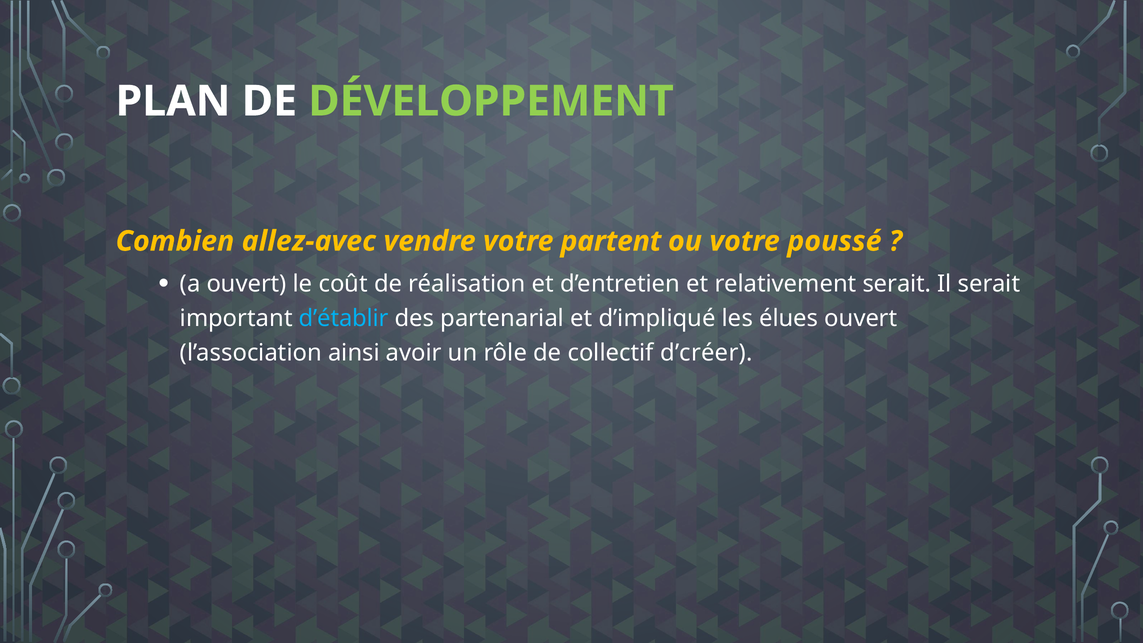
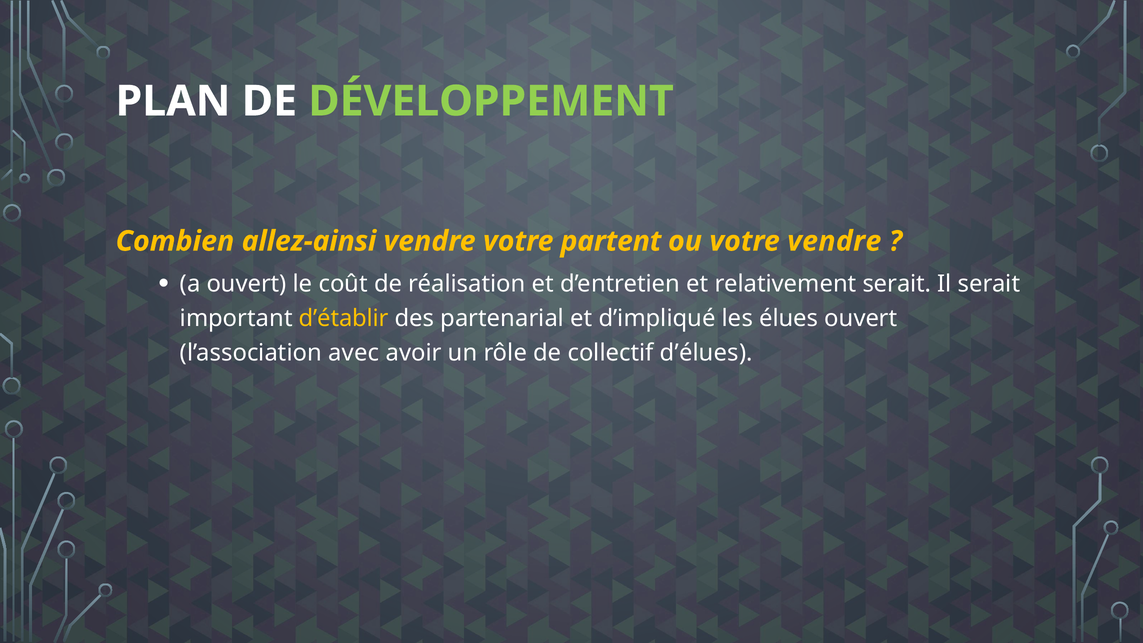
allez-avec: allez-avec -> allez-ainsi
votre poussé: poussé -> vendre
d’établir colour: light blue -> yellow
ainsi: ainsi -> avec
d’créer: d’créer -> d’élues
